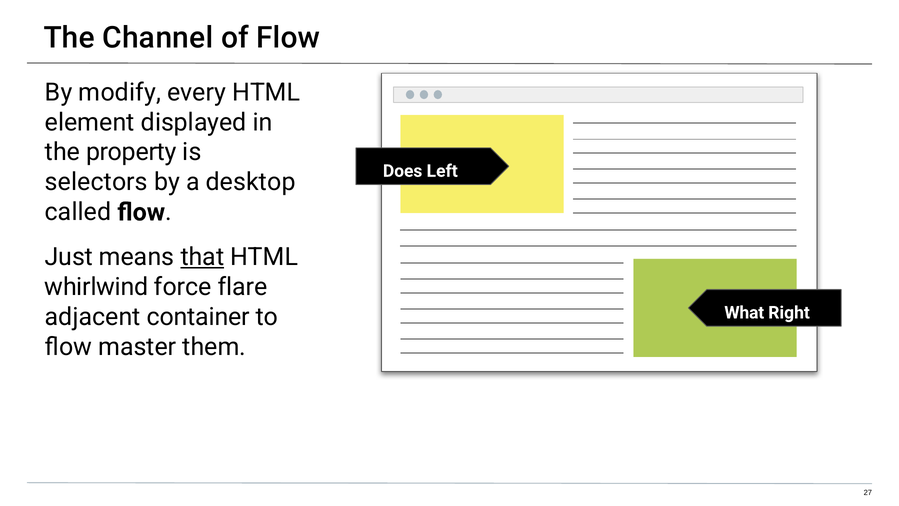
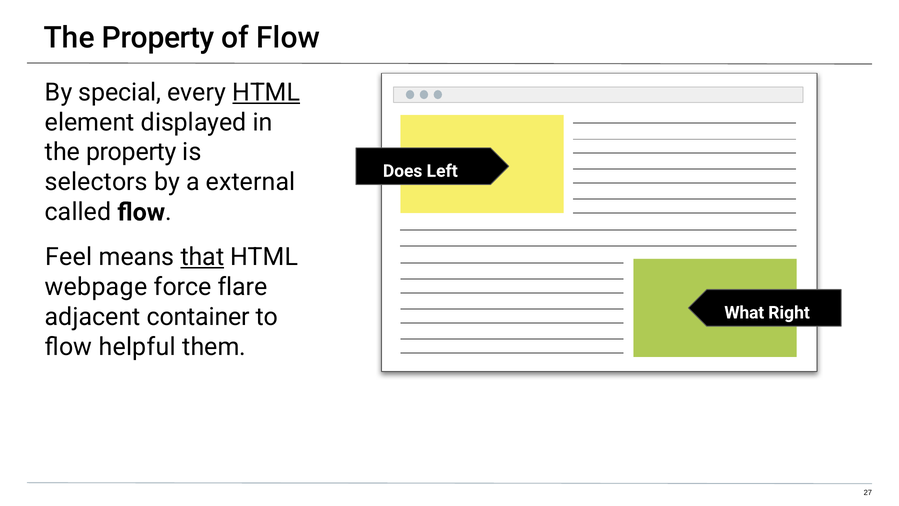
Channel at (158, 38): Channel -> Property
modify: modify -> special
HTML at (266, 92) underline: none -> present
desktop: desktop -> external
Just: Just -> Feel
whirlwind: whirlwind -> webpage
master: master -> helpful
